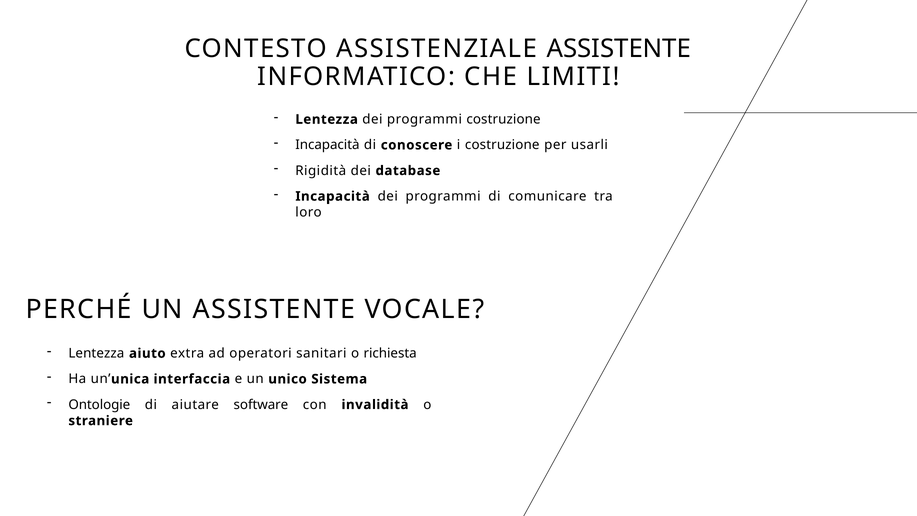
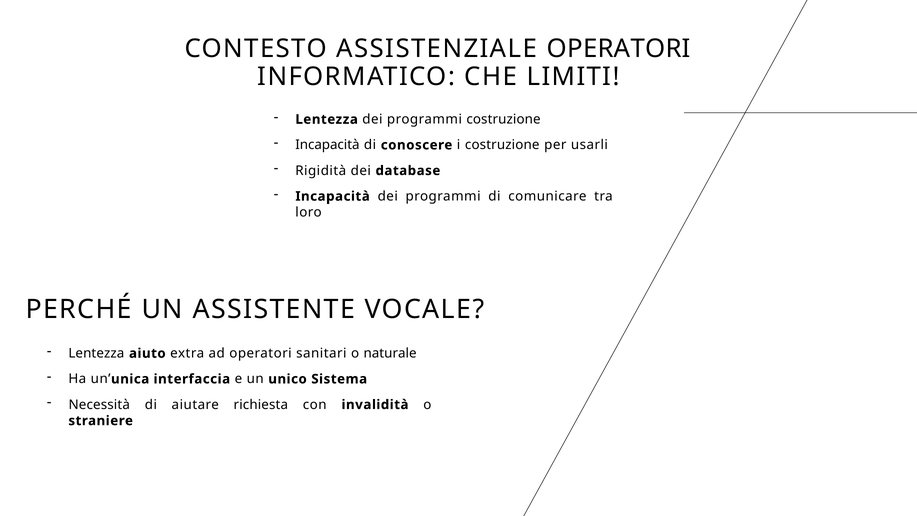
ASSISTENZIALE ASSISTENTE: ASSISTENTE -> OPERATORI
richiesta: richiesta -> naturale
Ontologie: Ontologie -> Necessità
software: software -> richiesta
